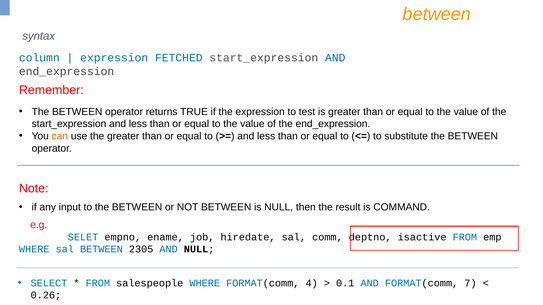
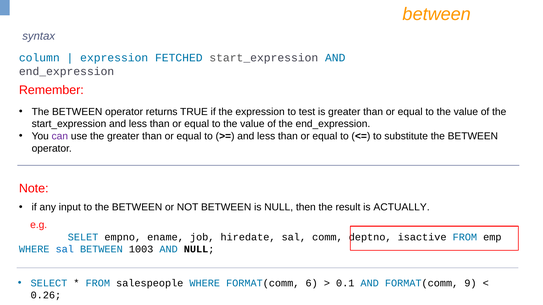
can colour: orange -> purple
COMMAND: COMMAND -> ACTUALLY
2305: 2305 -> 1003
4: 4 -> 6
7: 7 -> 9
